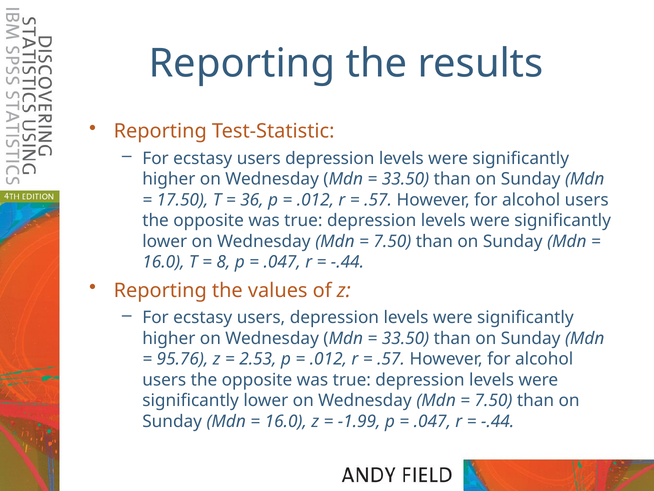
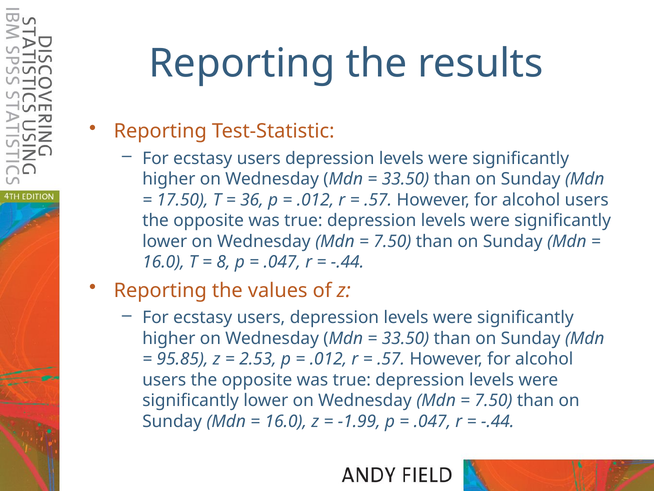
95.76: 95.76 -> 95.85
